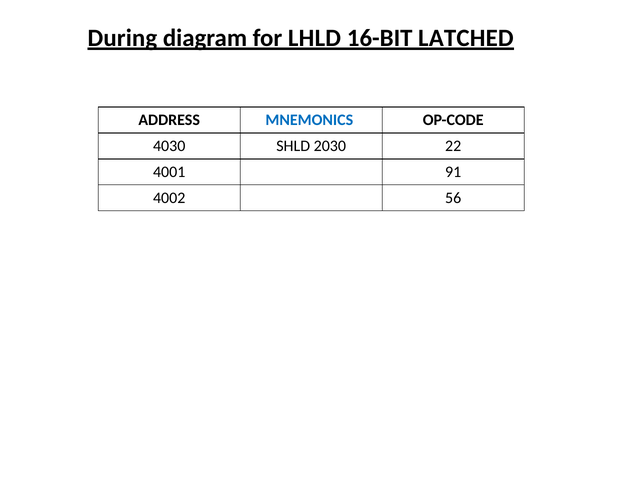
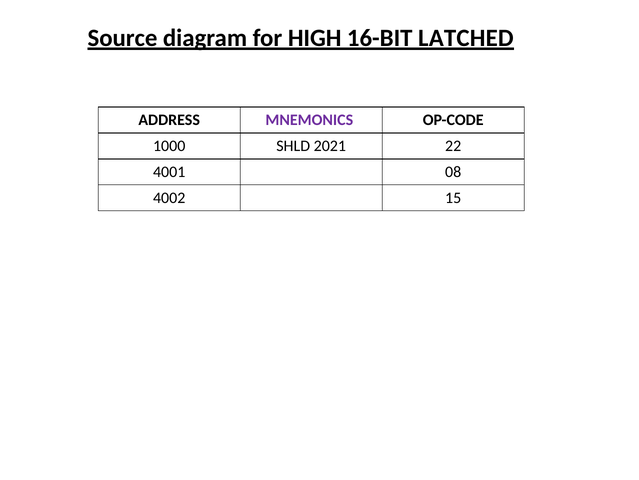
During: During -> Source
LHLD: LHLD -> HIGH
MNEMONICS colour: blue -> purple
4030: 4030 -> 1000
2030: 2030 -> 2021
91: 91 -> 08
56: 56 -> 15
